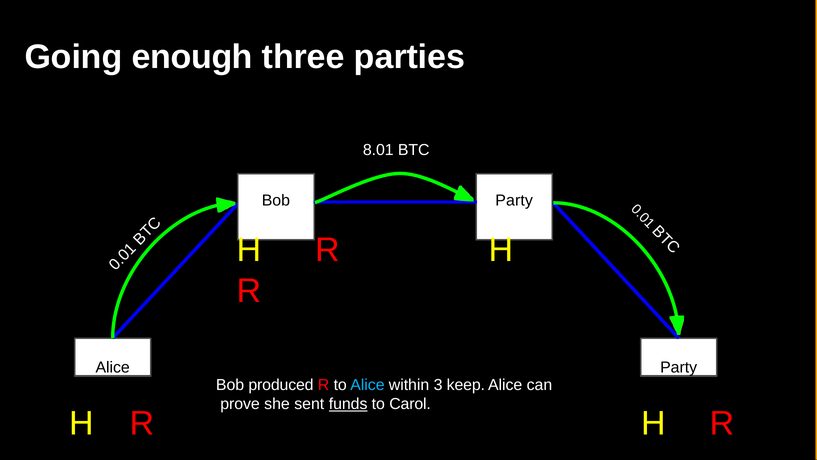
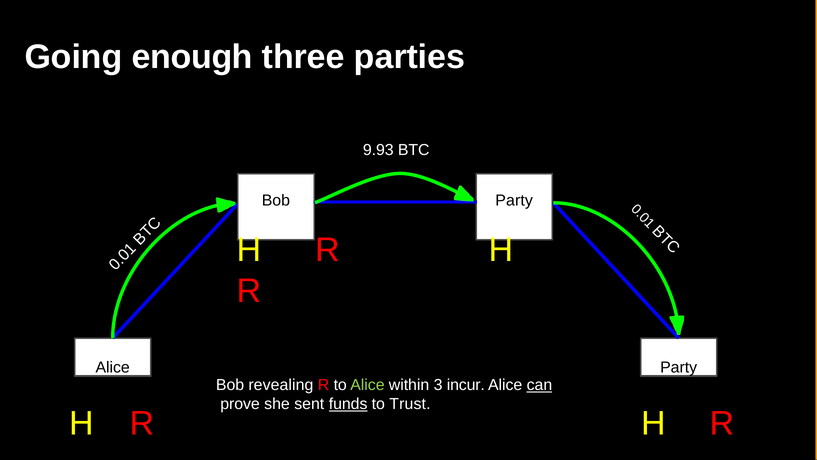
8.01: 8.01 -> 9.93
produced: produced -> revealing
Alice at (367, 385) colour: light blue -> light green
keep: keep -> incur
can underline: none -> present
Carol: Carol -> Trust
